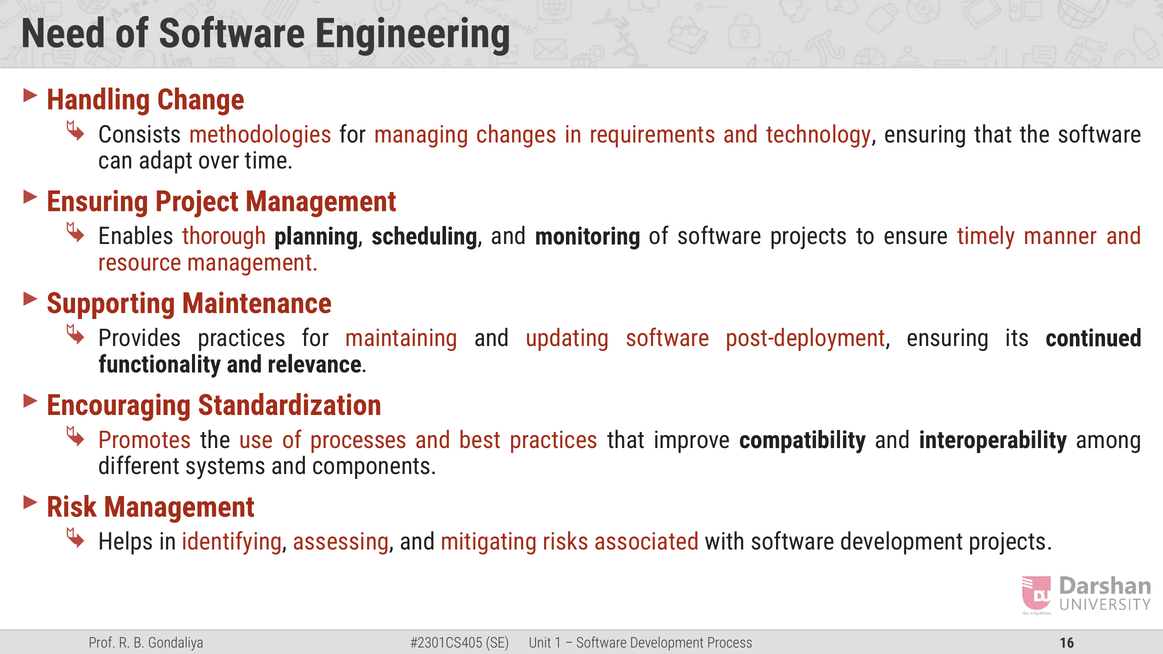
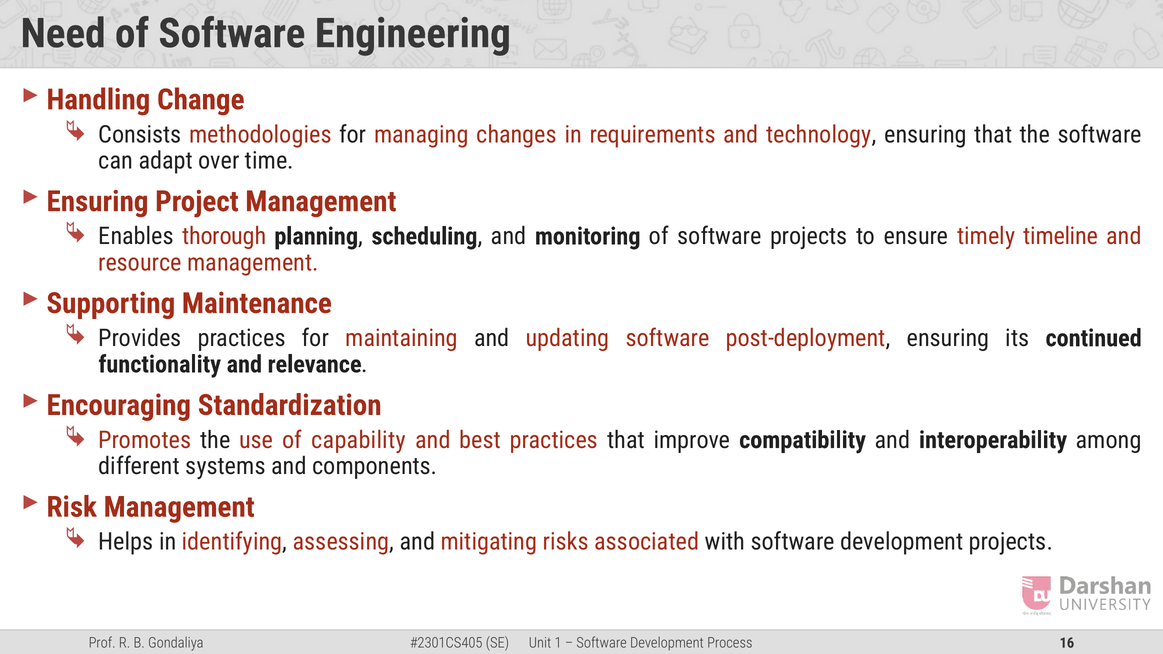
manner: manner -> timeline
processes: processes -> capability
